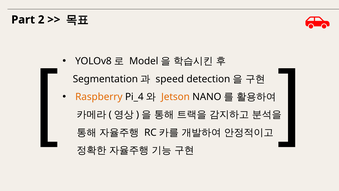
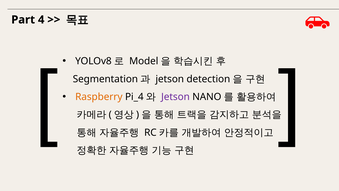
2: 2 -> 4
speed at (170, 79): speed -> jetson
Jetson at (175, 97) colour: orange -> purple
